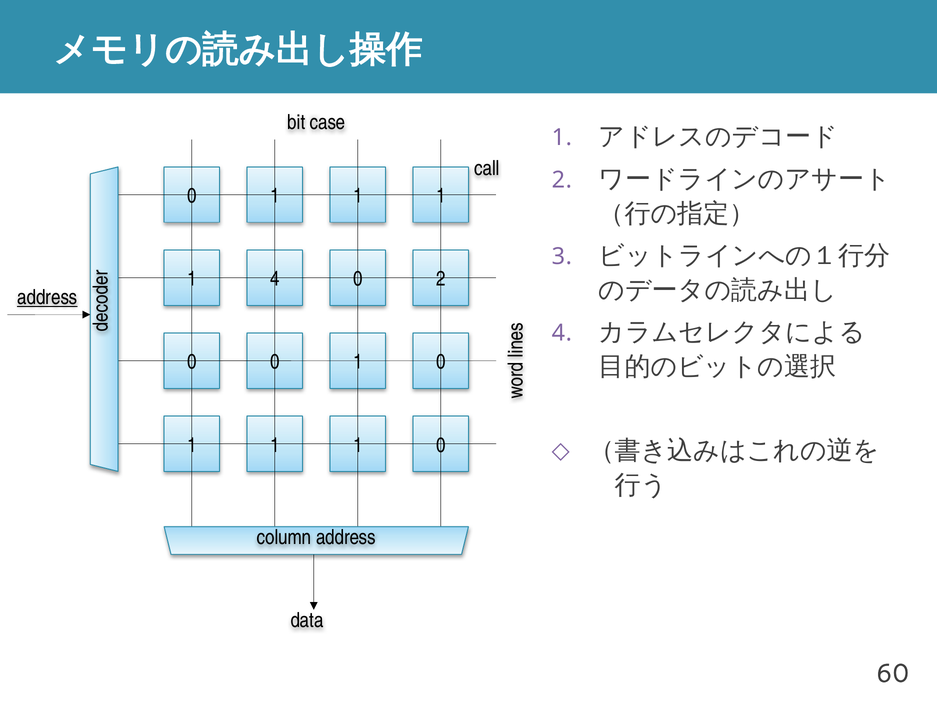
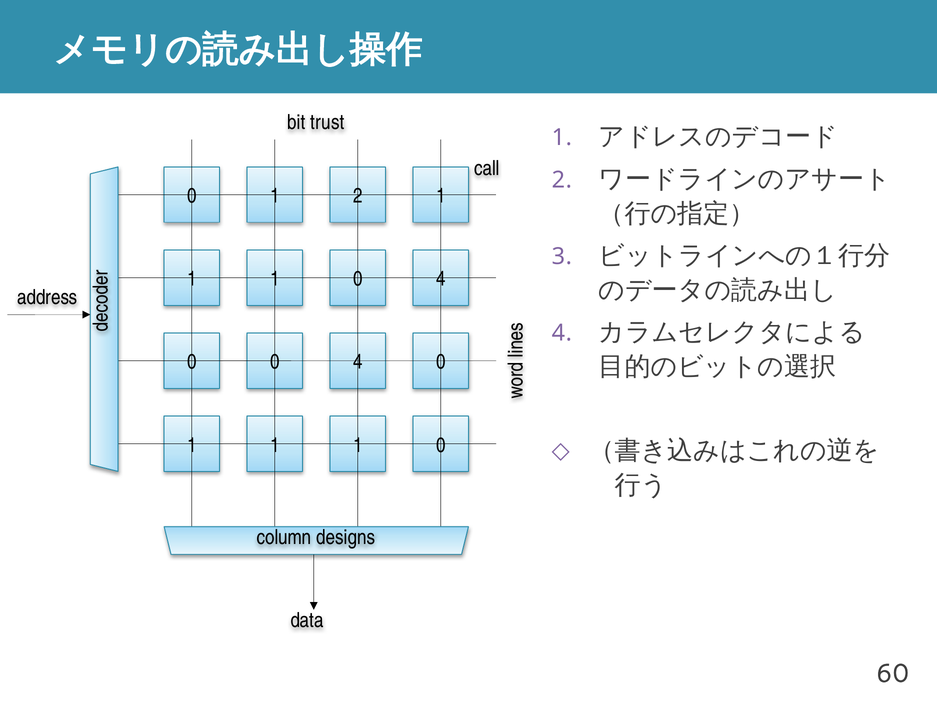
case: case -> trust
1 at (358, 196): 1 -> 2
4 at (275, 279): 4 -> 1
2 at (441, 279): 2 -> 4
address at (47, 297) underline: present -> none
0 0 1: 1 -> 4
column address: address -> designs
